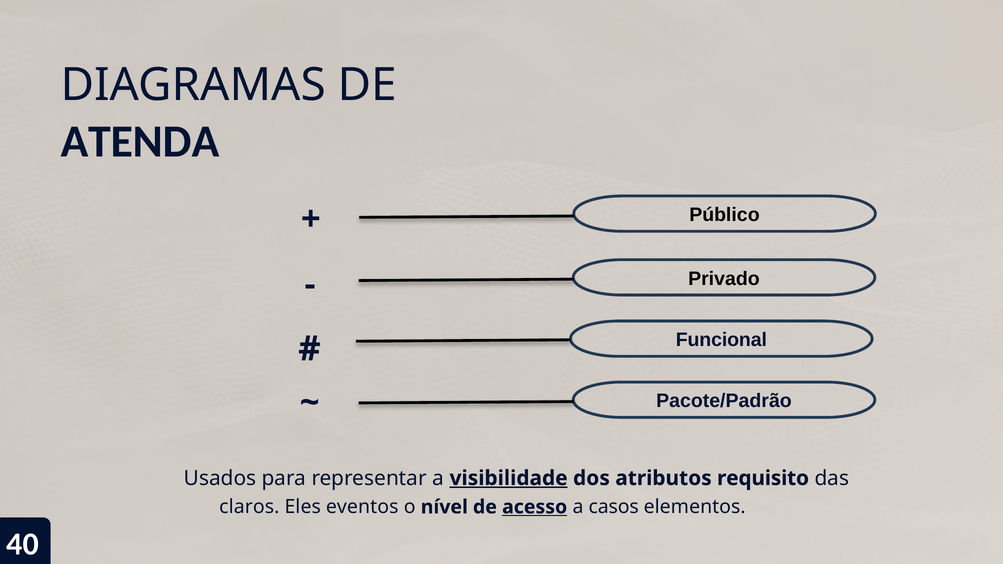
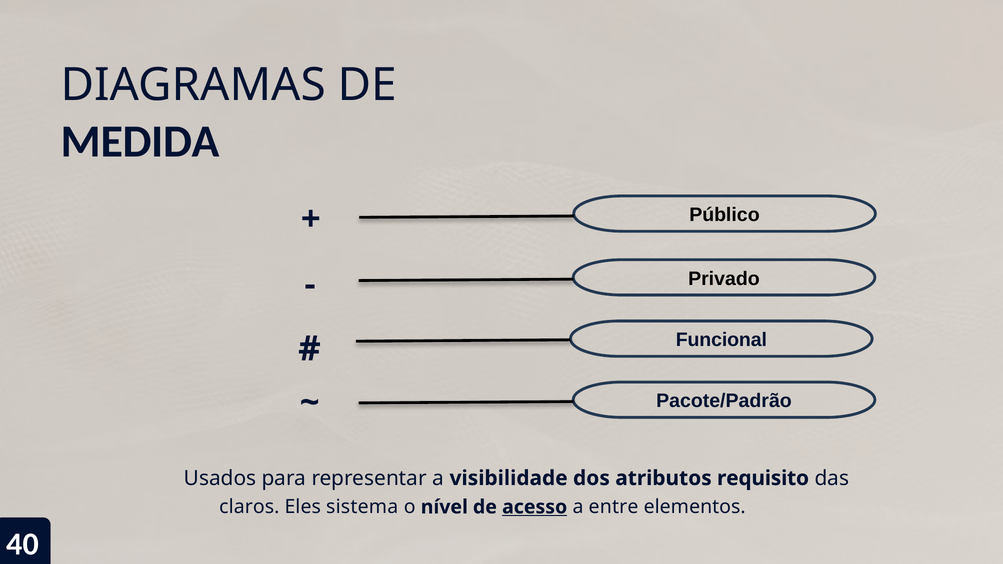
ATENDA: ATENDA -> MEDIDA
visibilidade underline: present -> none
eventos: eventos -> sistema
casos: casos -> entre
